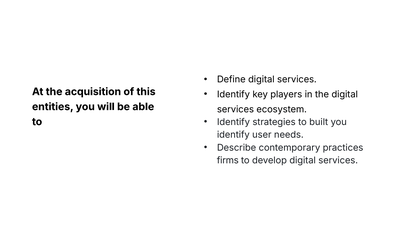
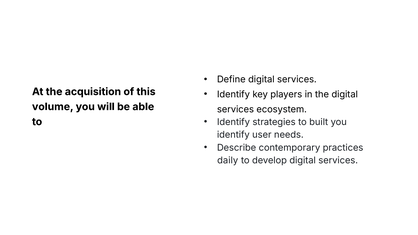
entities: entities -> volume
firms: firms -> daily
